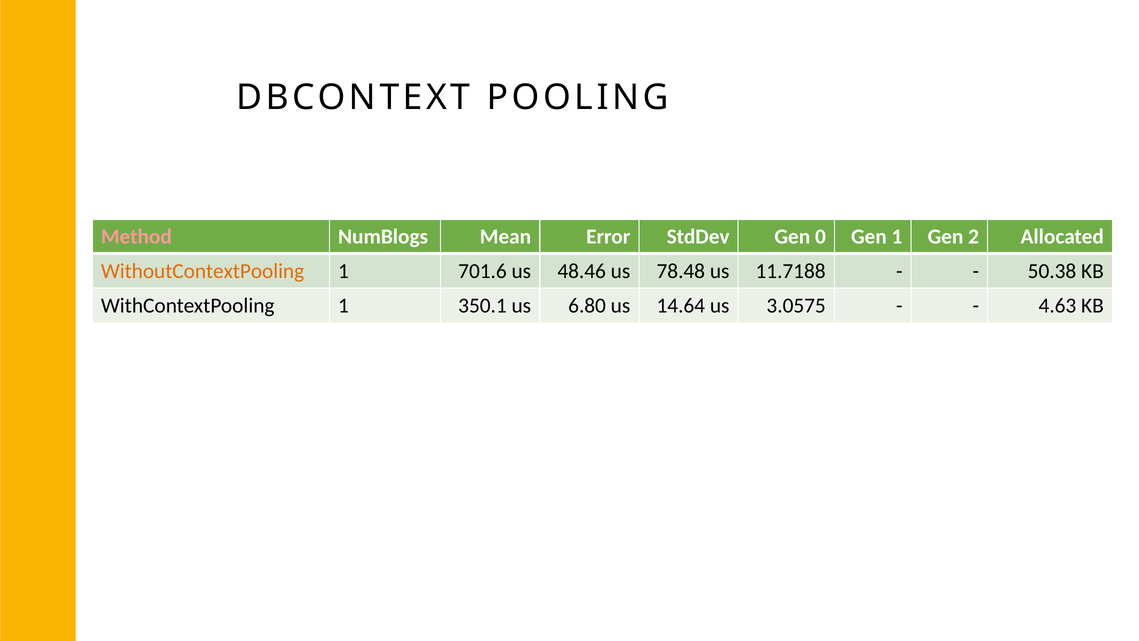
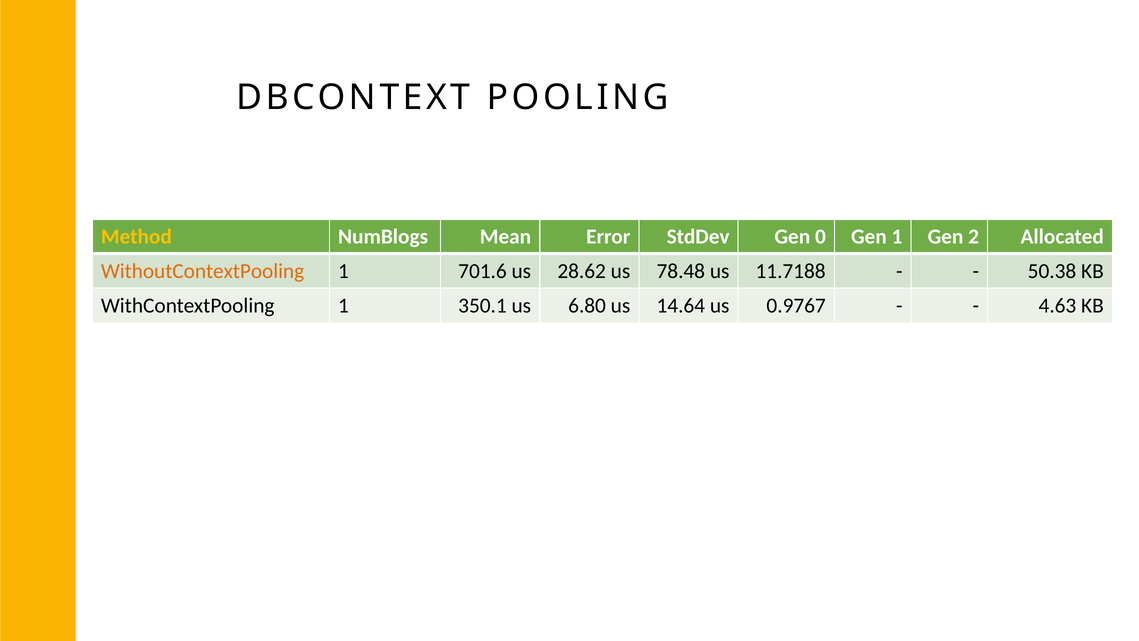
Method colour: pink -> yellow
48.46: 48.46 -> 28.62
3.0575: 3.0575 -> 0.9767
